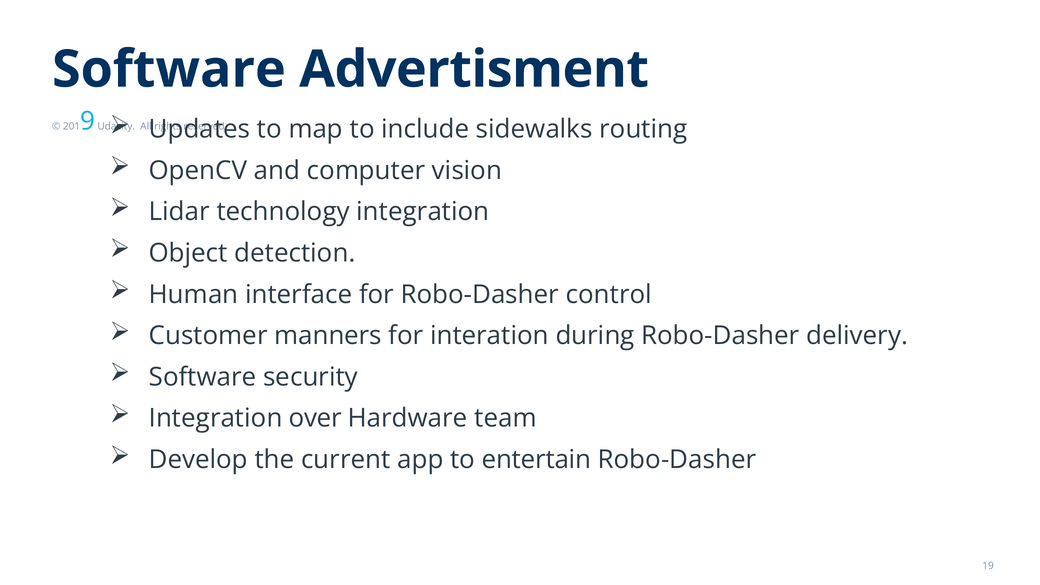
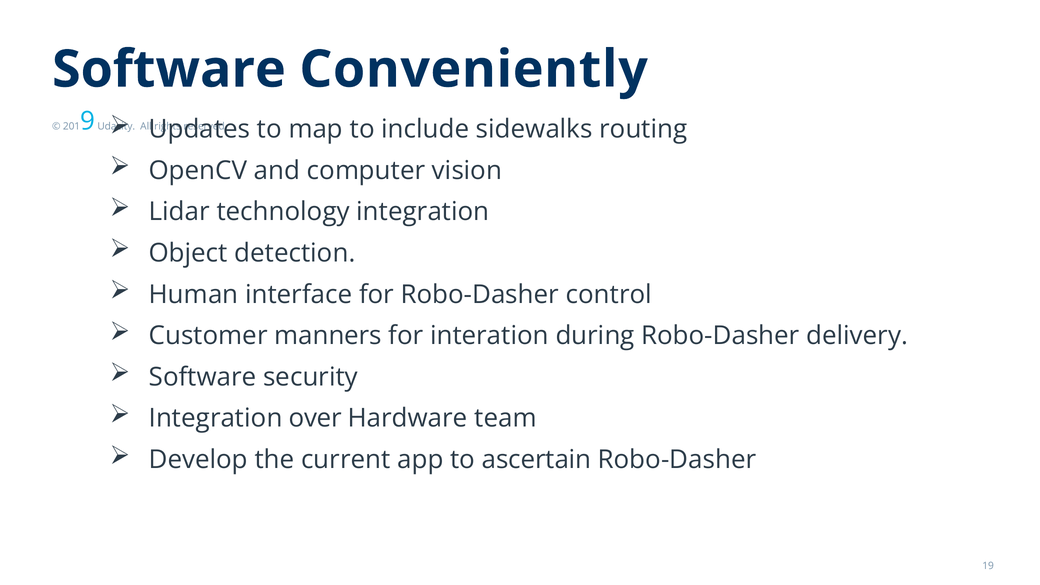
Advertisment: Advertisment -> Conveniently
entertain: entertain -> ascertain
